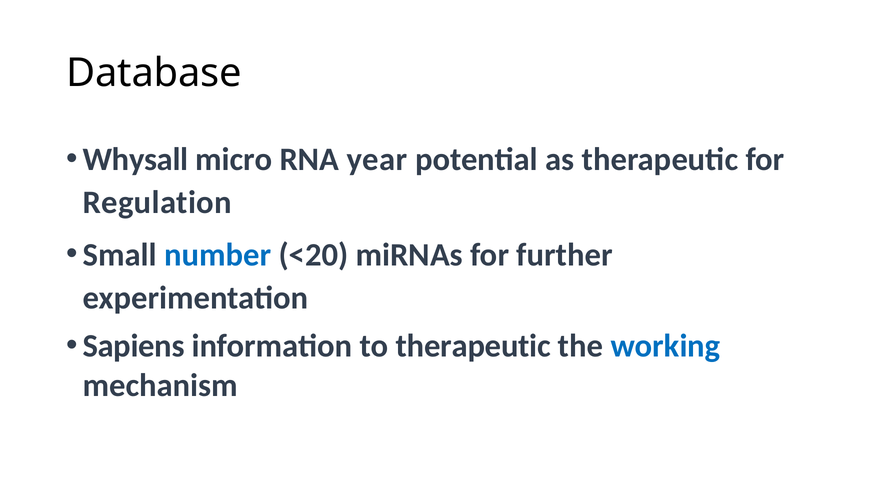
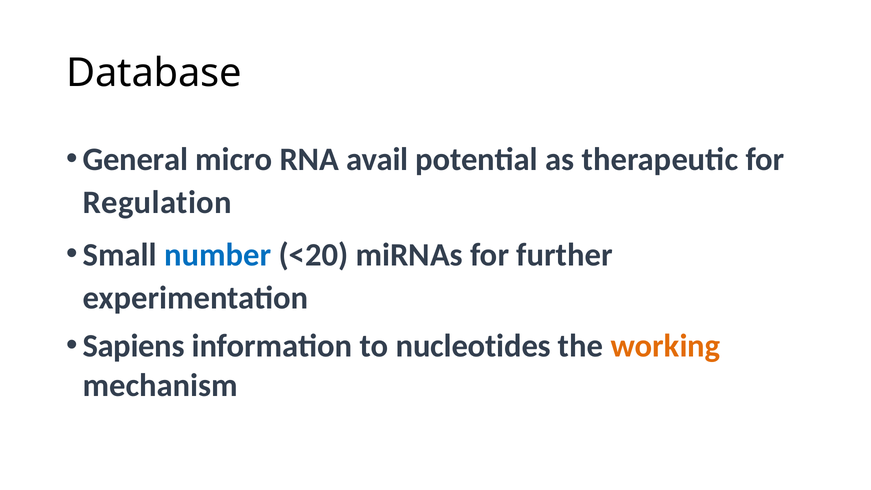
Whysall: Whysall -> General
year: year -> avail
to therapeutic: therapeutic -> nucleotides
working colour: blue -> orange
